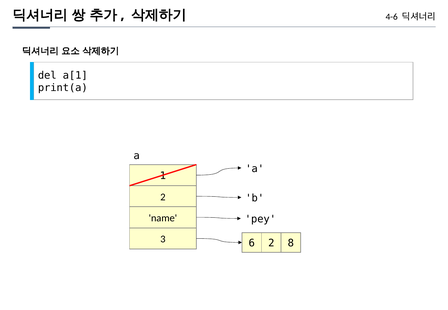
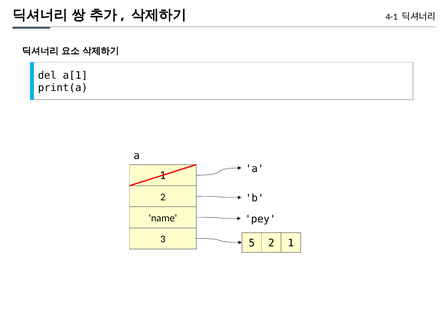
4-6: 4-6 -> 4-1
6: 6 -> 5
2 8: 8 -> 1
